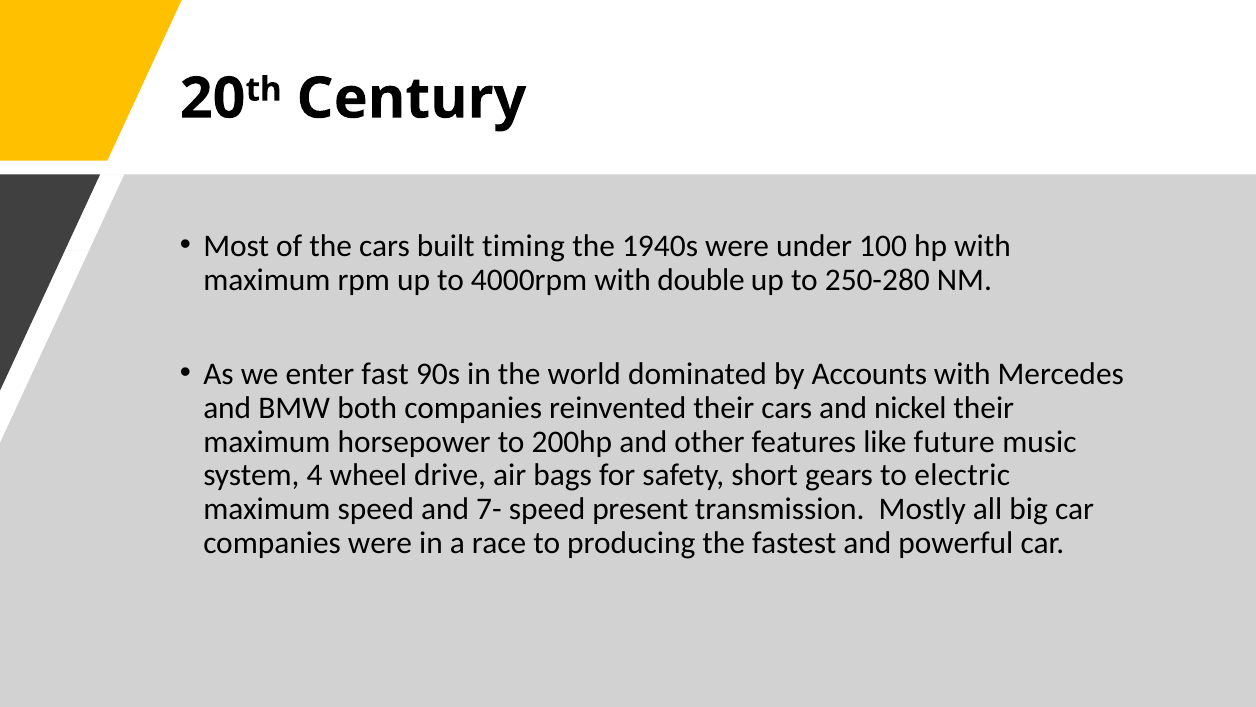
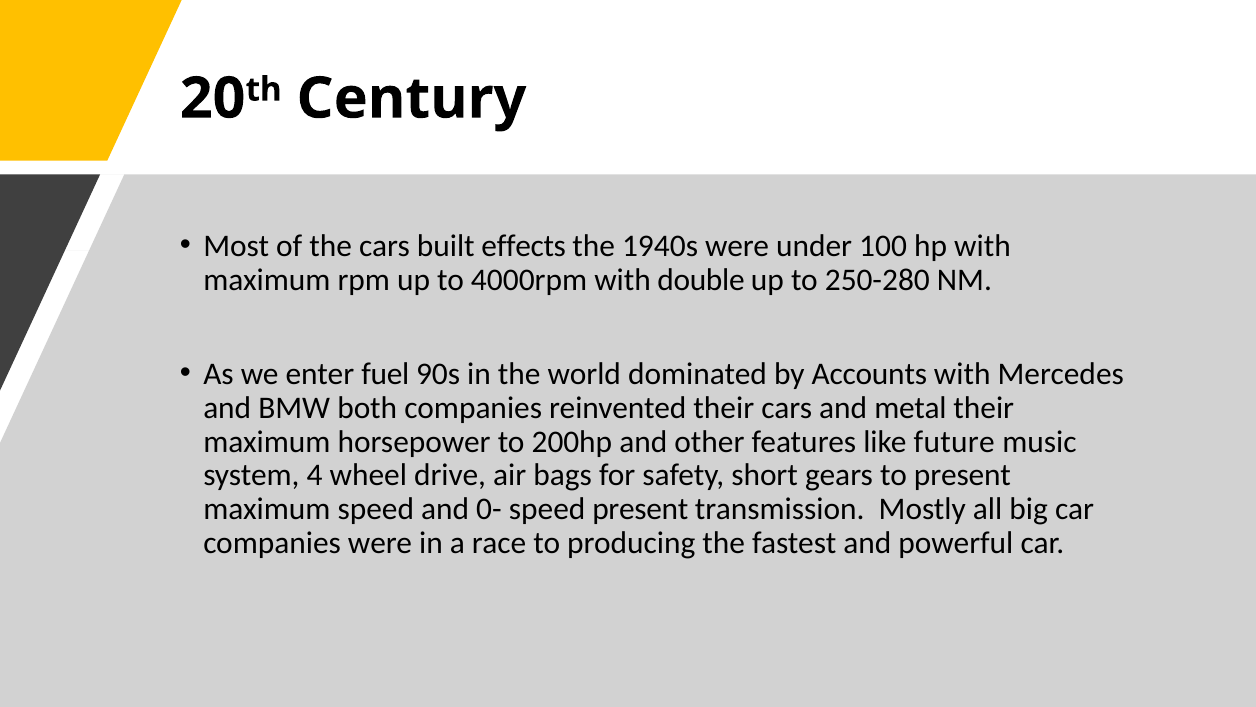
timing: timing -> effects
fast: fast -> fuel
nickel: nickel -> metal
to electric: electric -> present
7-: 7- -> 0-
